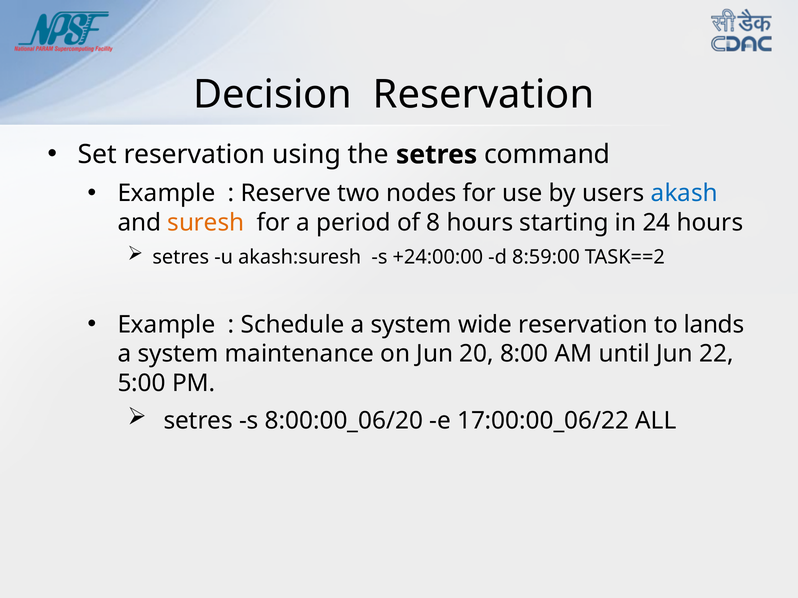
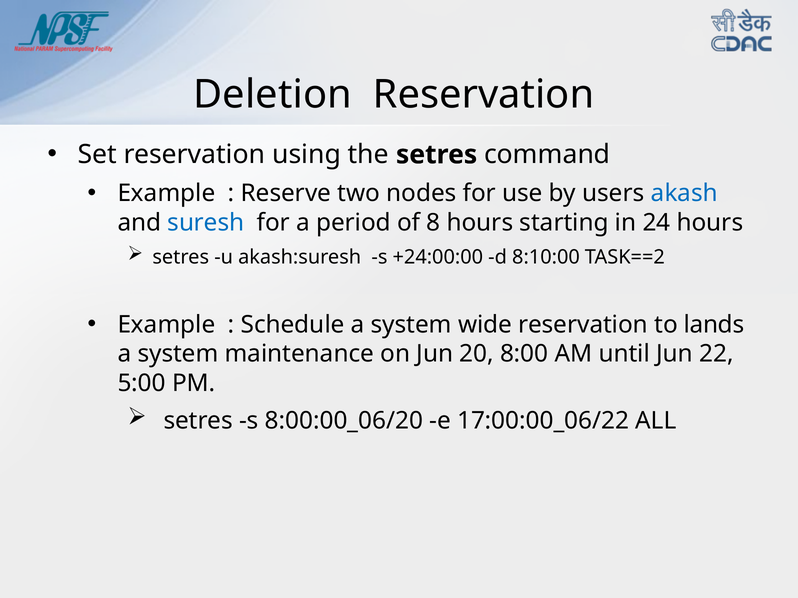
Decision: Decision -> Deletion
suresh colour: orange -> blue
8:59:00: 8:59:00 -> 8:10:00
